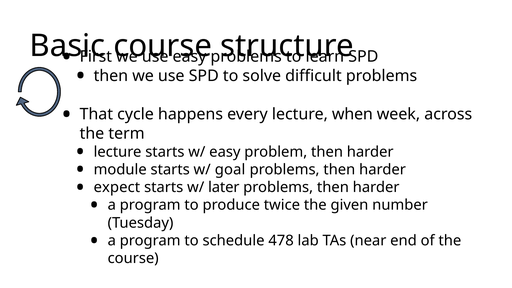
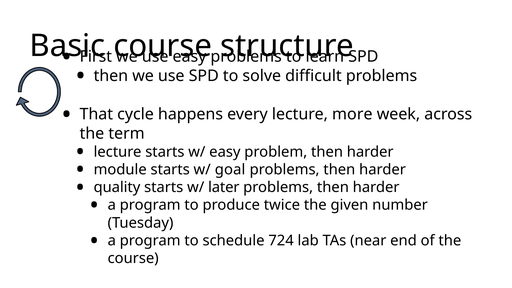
lecture when: when -> more
expect: expect -> quality
478: 478 -> 724
